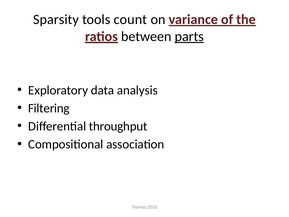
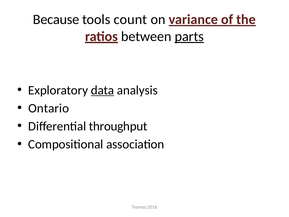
Sparsity: Sparsity -> Because
data underline: none -> present
Filtering: Filtering -> Ontario
